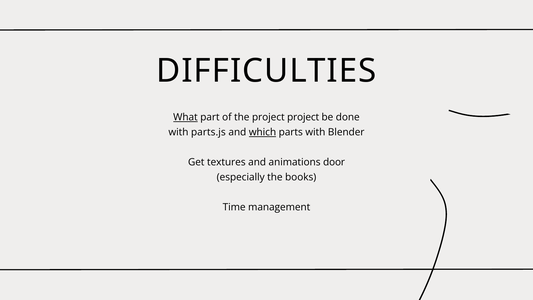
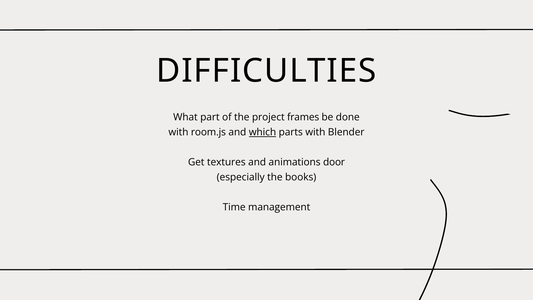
What underline: present -> none
project project: project -> frames
parts.js: parts.js -> room.js
